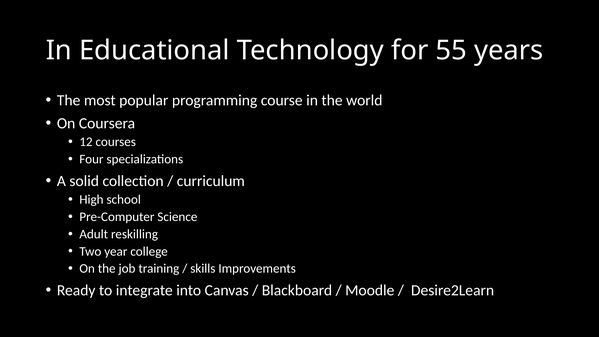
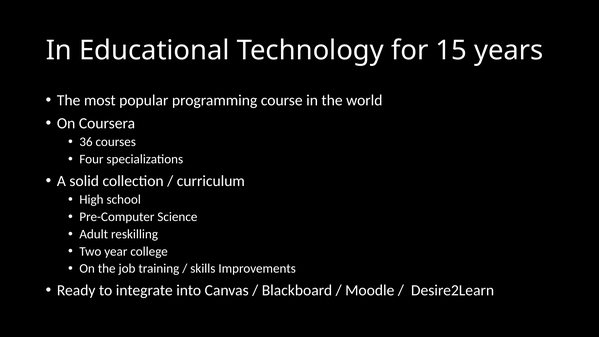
55: 55 -> 15
12: 12 -> 36
